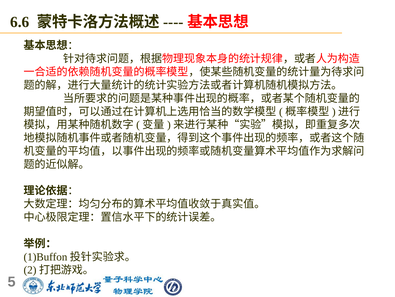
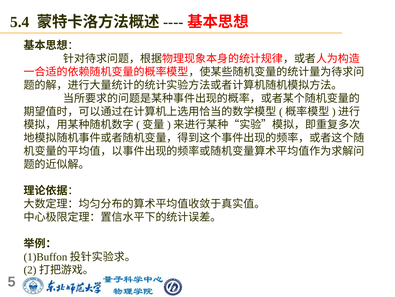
6.6: 6.6 -> 5.4
